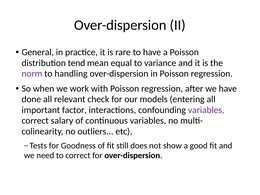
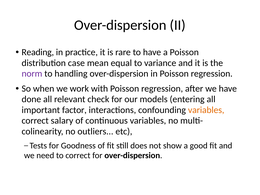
General: General -> Reading
tend: tend -> case
variables at (206, 110) colour: purple -> orange
